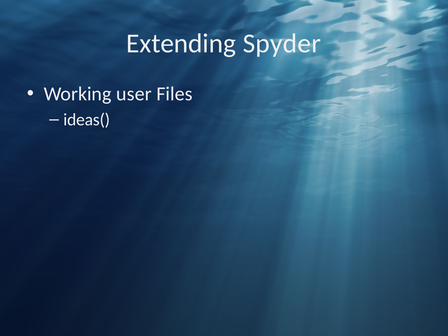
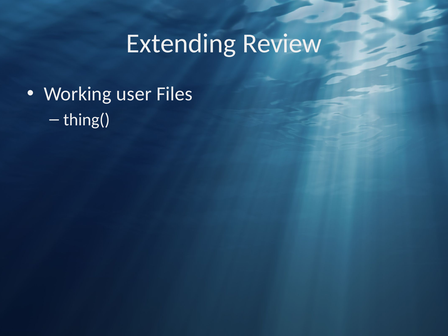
Spyder: Spyder -> Review
ideas(: ideas( -> thing(
